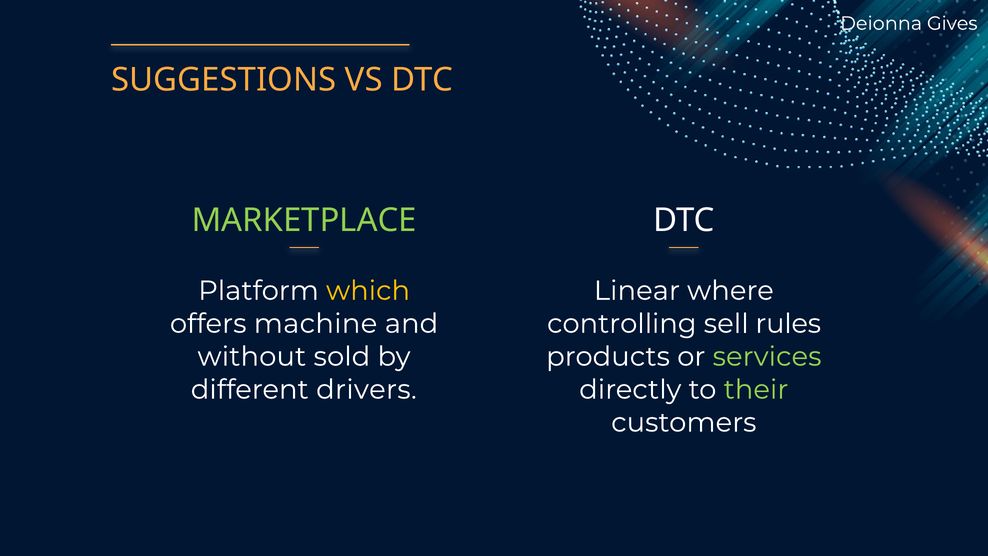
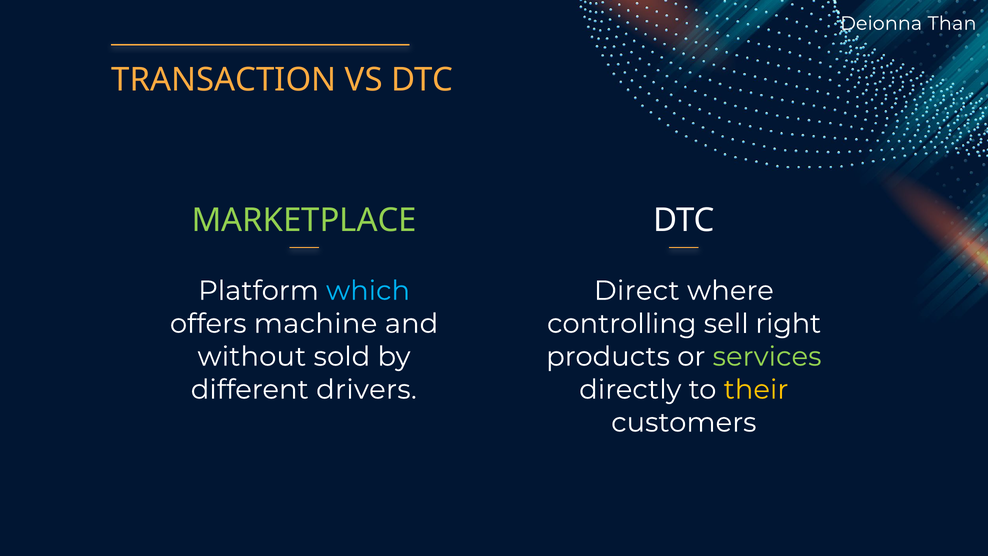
Gives: Gives -> Than
SUGGESTIONS: SUGGESTIONS -> TRANSACTION
which colour: yellow -> light blue
Linear: Linear -> Direct
rules: rules -> right
their colour: light green -> yellow
